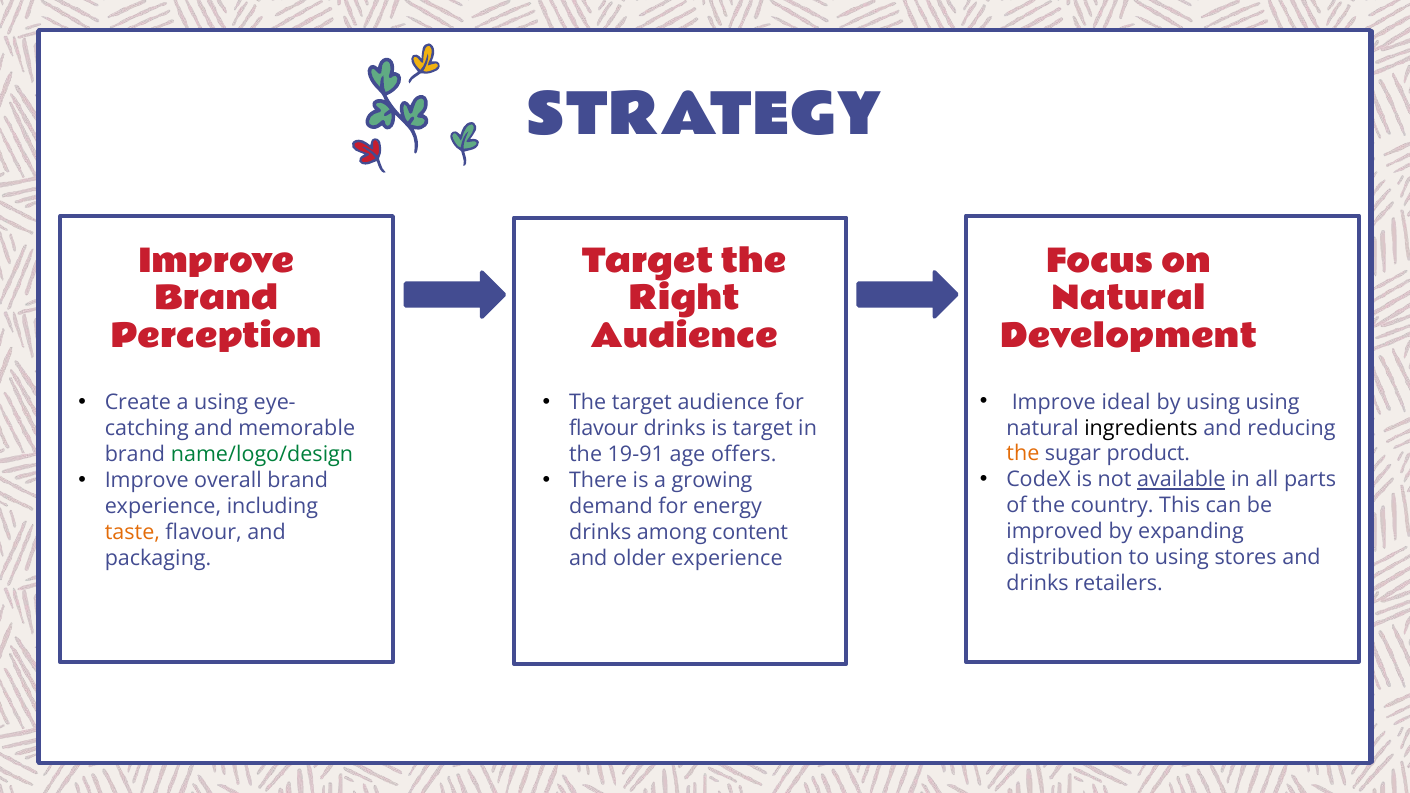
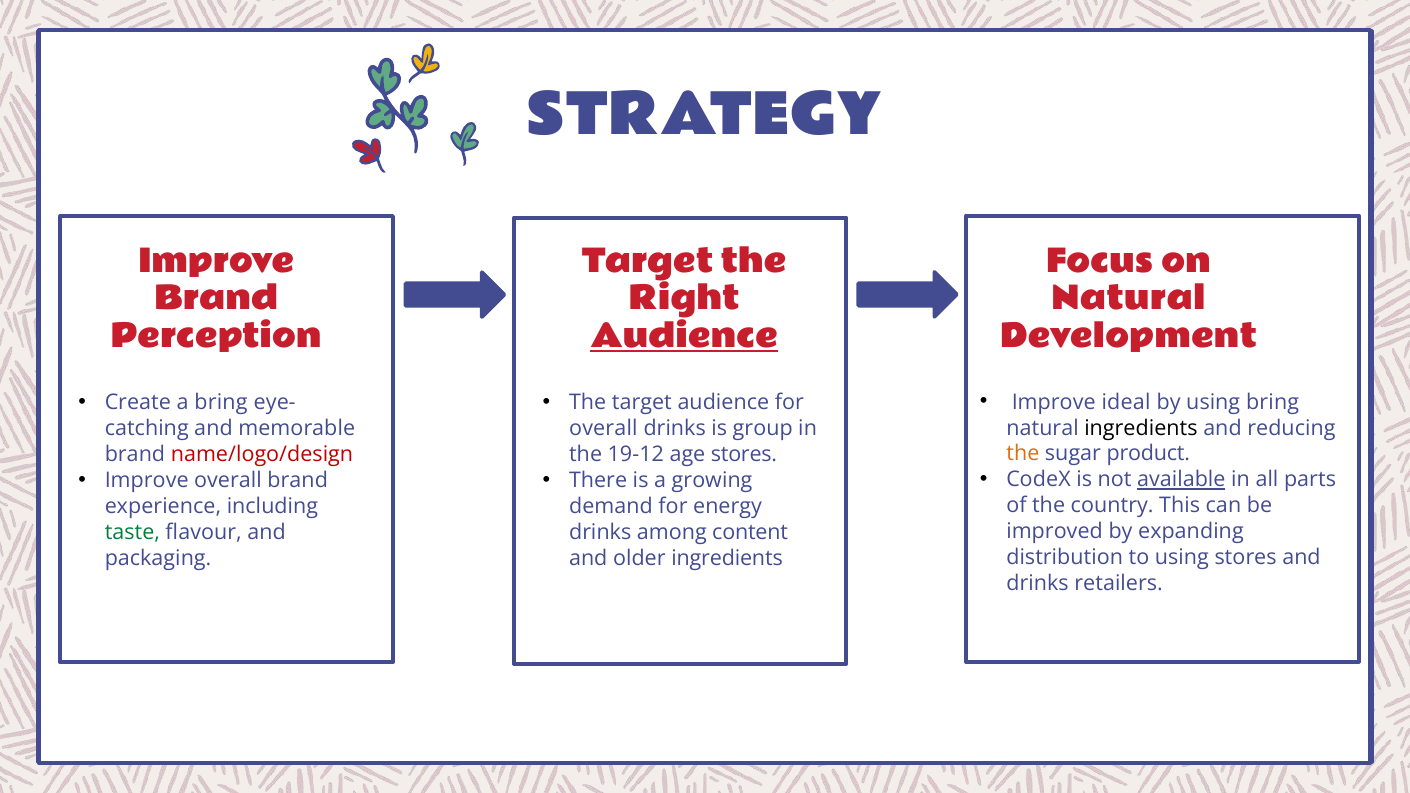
Audience at (684, 337) underline: none -> present
using using: using -> bring
a using: using -> bring
flavour at (604, 429): flavour -> overall
is target: target -> group
name/logo/design colour: green -> red
19-91: 19-91 -> 19-12
age offers: offers -> stores
taste colour: orange -> green
older experience: experience -> ingredients
